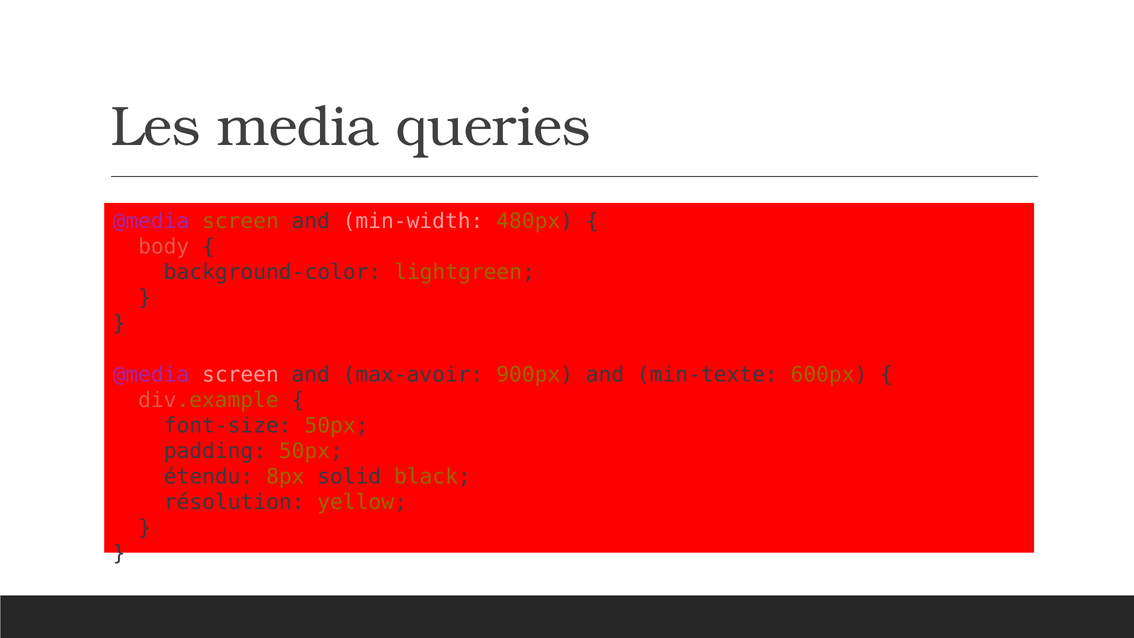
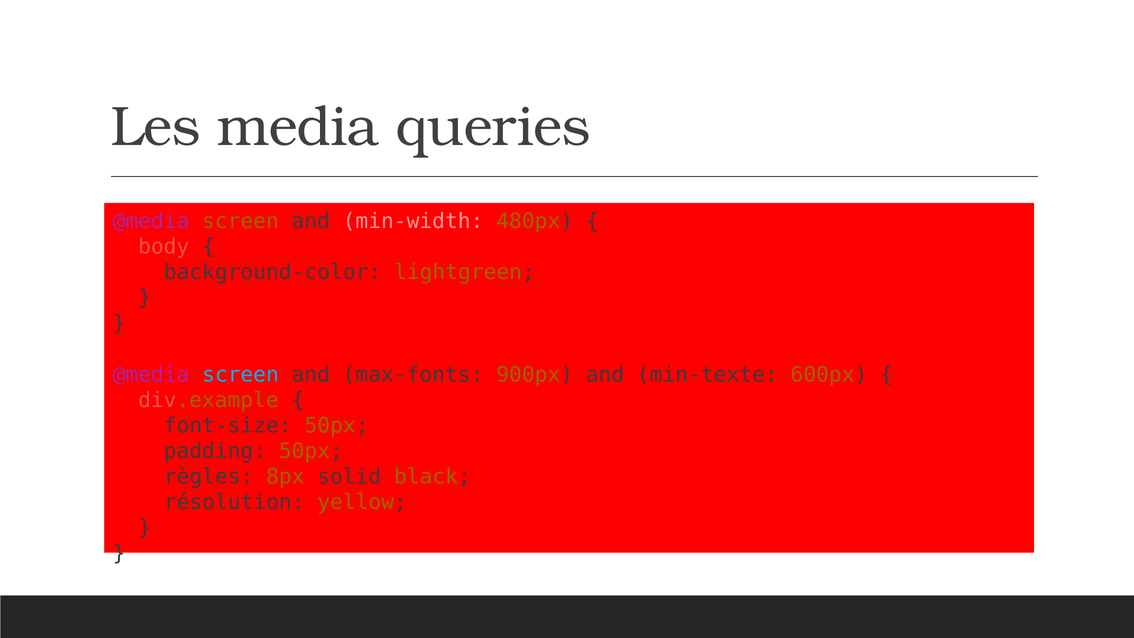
screen at (240, 374) colour: pink -> light blue
max-avoir: max-avoir -> max-fonts
étendu: étendu -> règles
